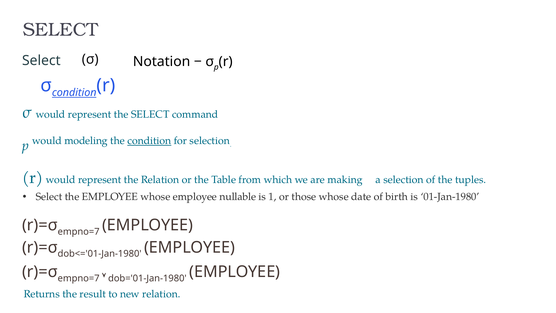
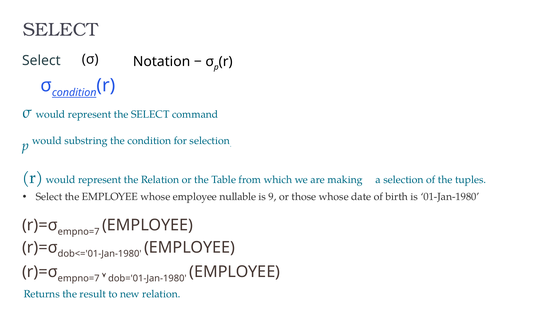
modeling: modeling -> substring
condition at (149, 141) underline: present -> none
1: 1 -> 9
